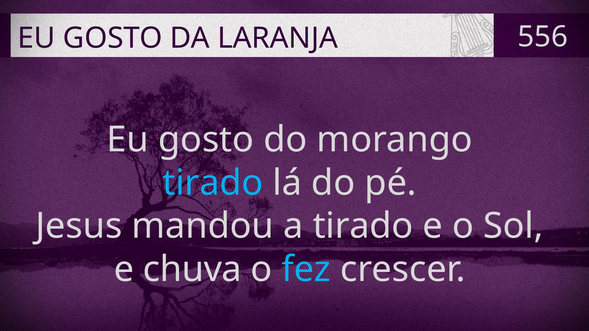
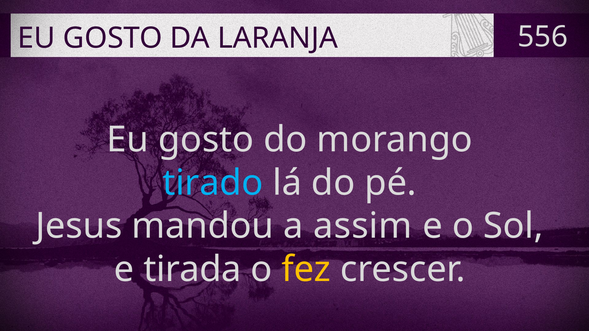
a tirado: tirado -> assim
chuva: chuva -> tirada
fez colour: light blue -> yellow
